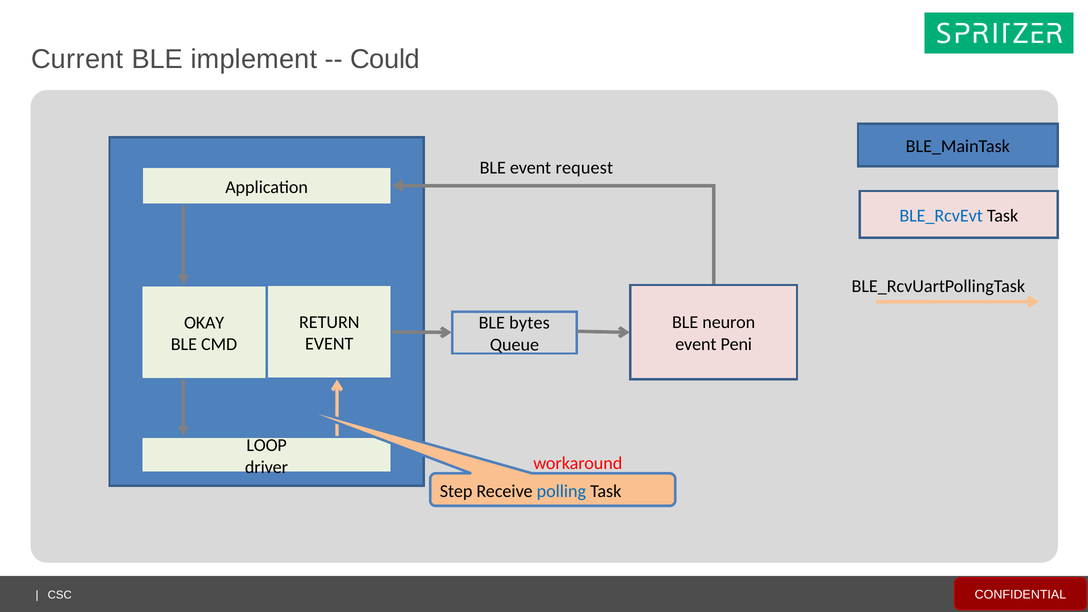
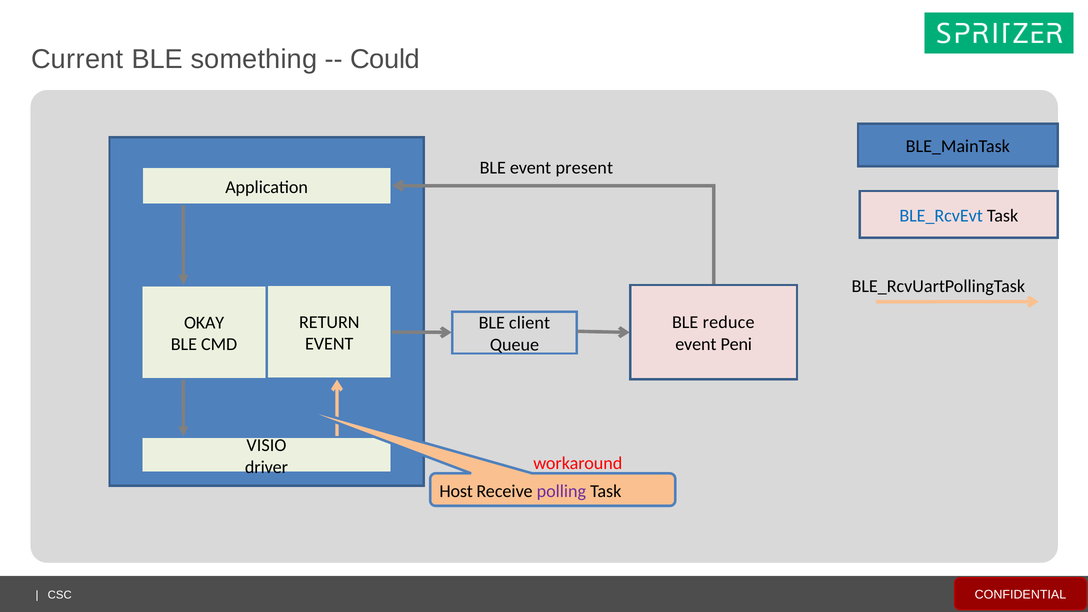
implement: implement -> something
request: request -> present
neuron: neuron -> reduce
bytes: bytes -> client
LOOP: LOOP -> VISIO
Step: Step -> Host
polling colour: blue -> purple
